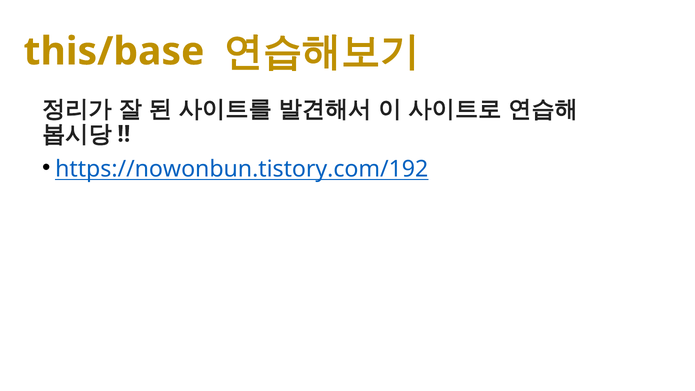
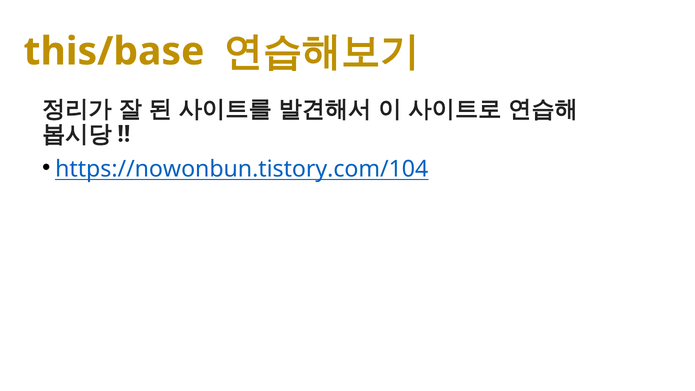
https://nowonbun.tistory.com/192: https://nowonbun.tistory.com/192 -> https://nowonbun.tistory.com/104
